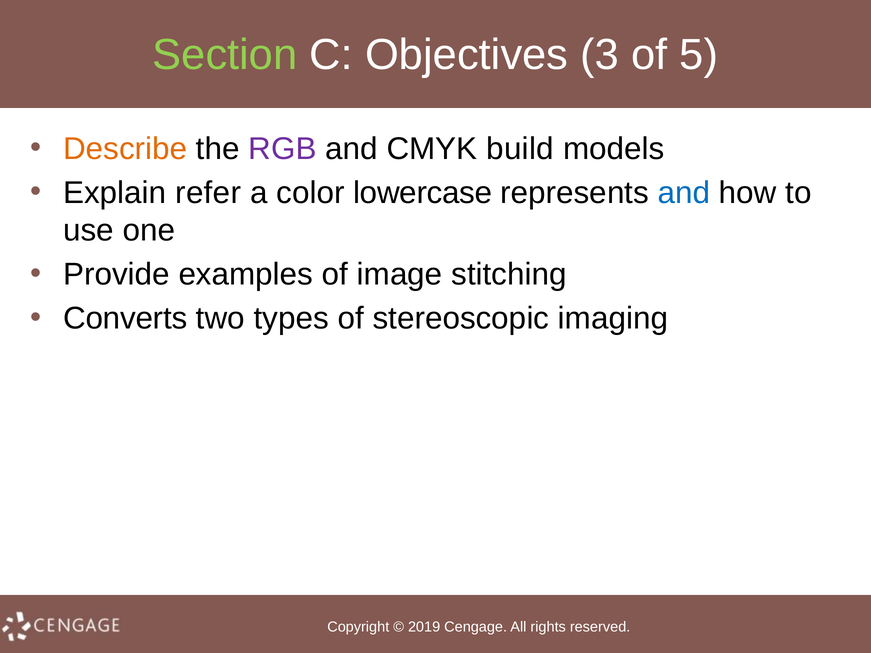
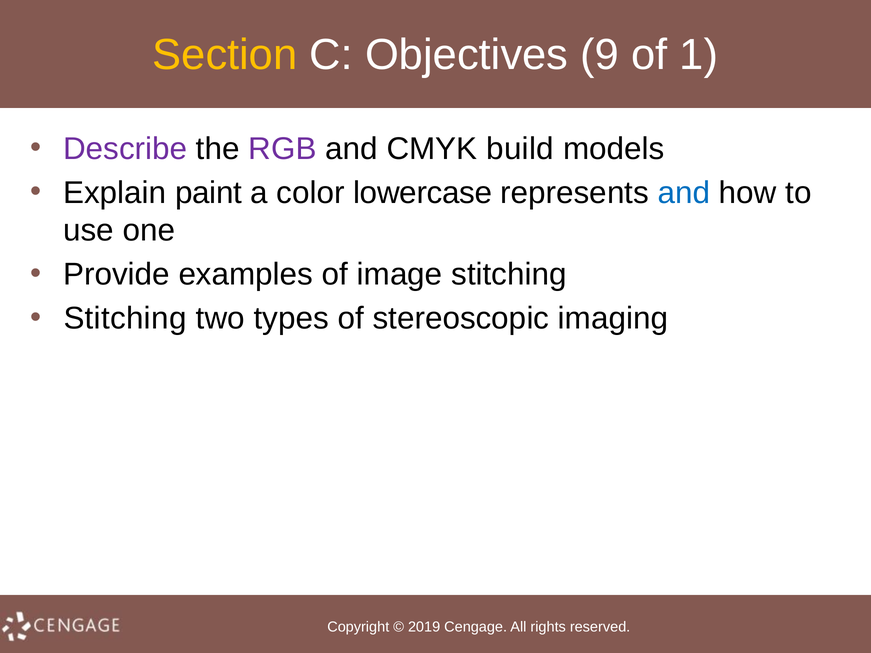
Section colour: light green -> yellow
3: 3 -> 9
5: 5 -> 1
Describe colour: orange -> purple
refer: refer -> paint
Converts at (125, 319): Converts -> Stitching
